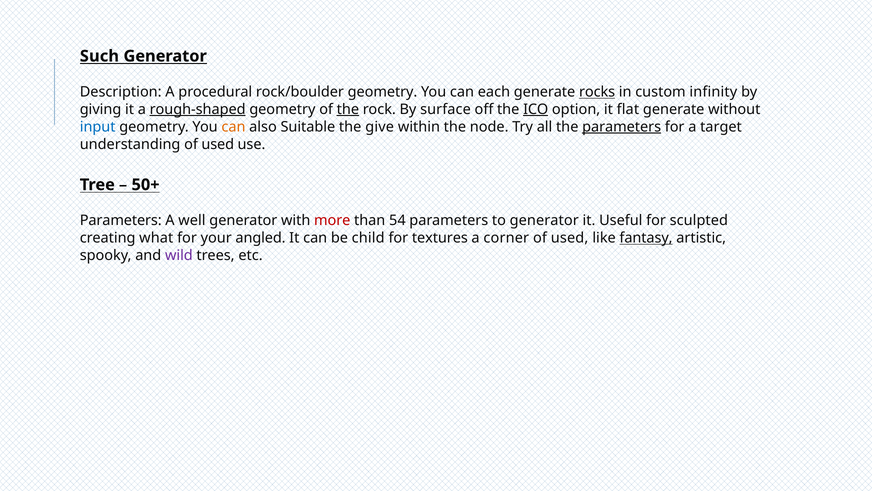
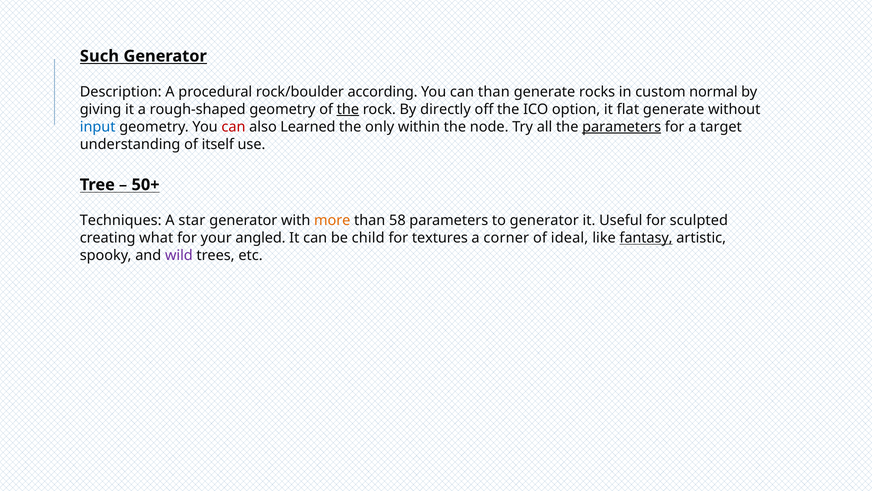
rock/boulder geometry: geometry -> according
can each: each -> than
rocks underline: present -> none
infinity: infinity -> normal
rough‑shaped underline: present -> none
surface: surface -> directly
ICO underline: present -> none
can at (233, 127) colour: orange -> red
Suitable: Suitable -> Learned
give: give -> only
understanding of used: used -> itself
Parameters at (121, 220): Parameters -> Techniques
well: well -> star
more colour: red -> orange
54: 54 -> 58
used at (570, 238): used -> ideal
